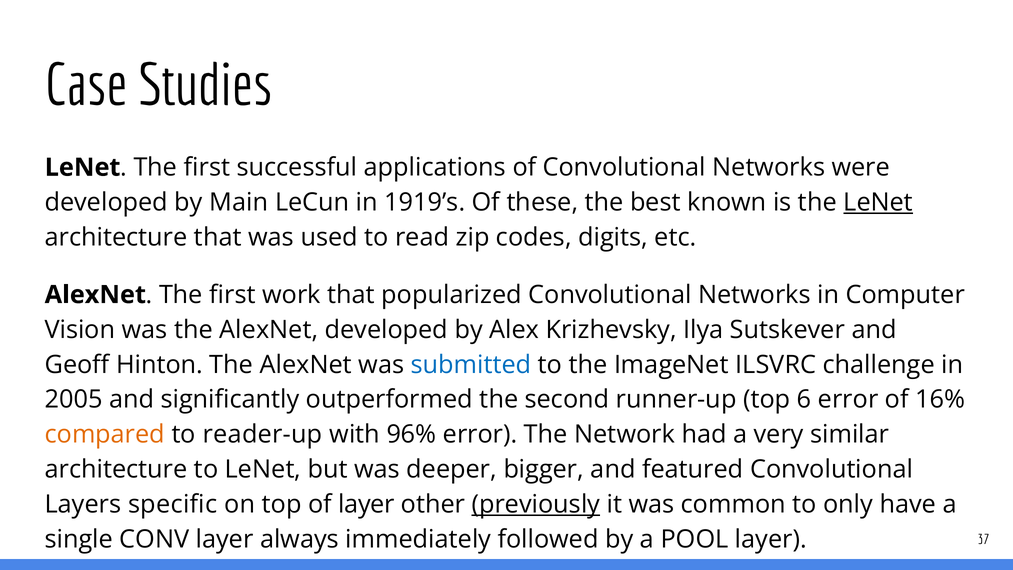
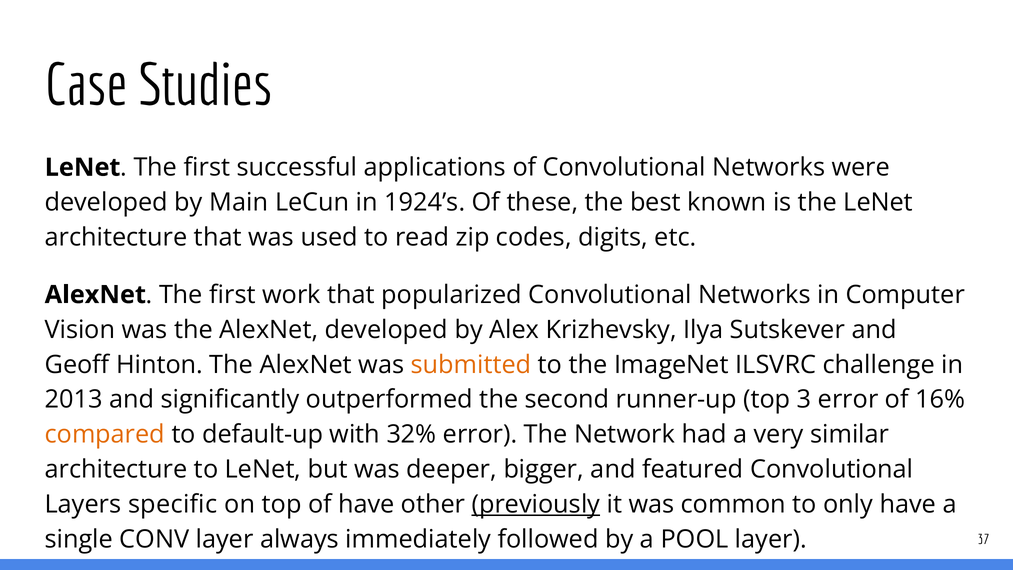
1919’s: 1919’s -> 1924’s
LeNet at (878, 202) underline: present -> none
submitted colour: blue -> orange
2005: 2005 -> 2013
6: 6 -> 3
reader-up: reader-up -> default-up
96%: 96% -> 32%
of layer: layer -> have
